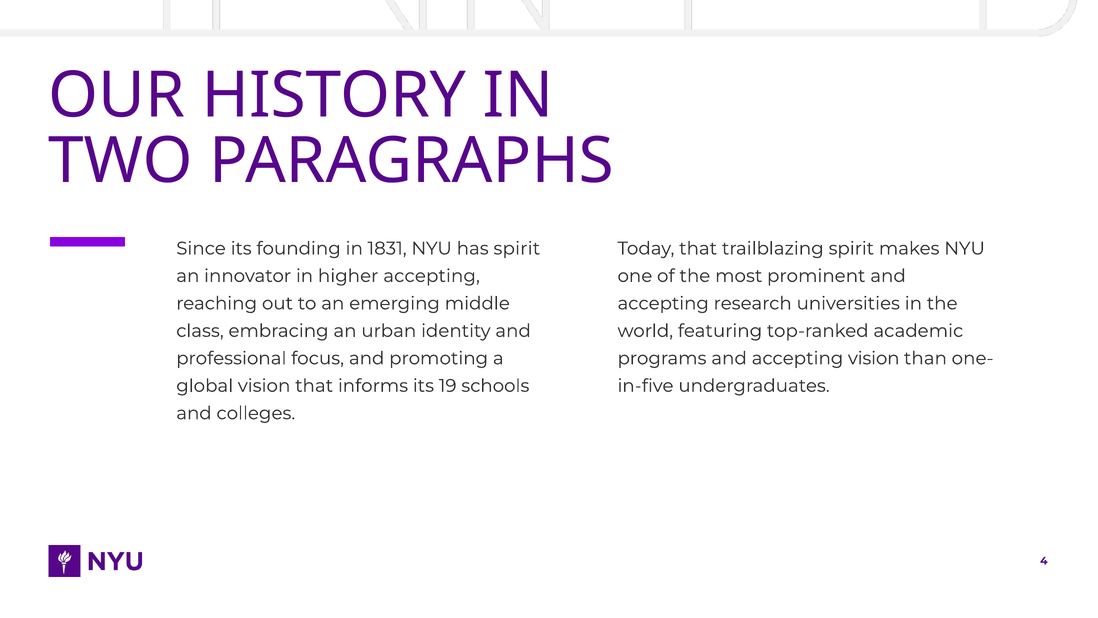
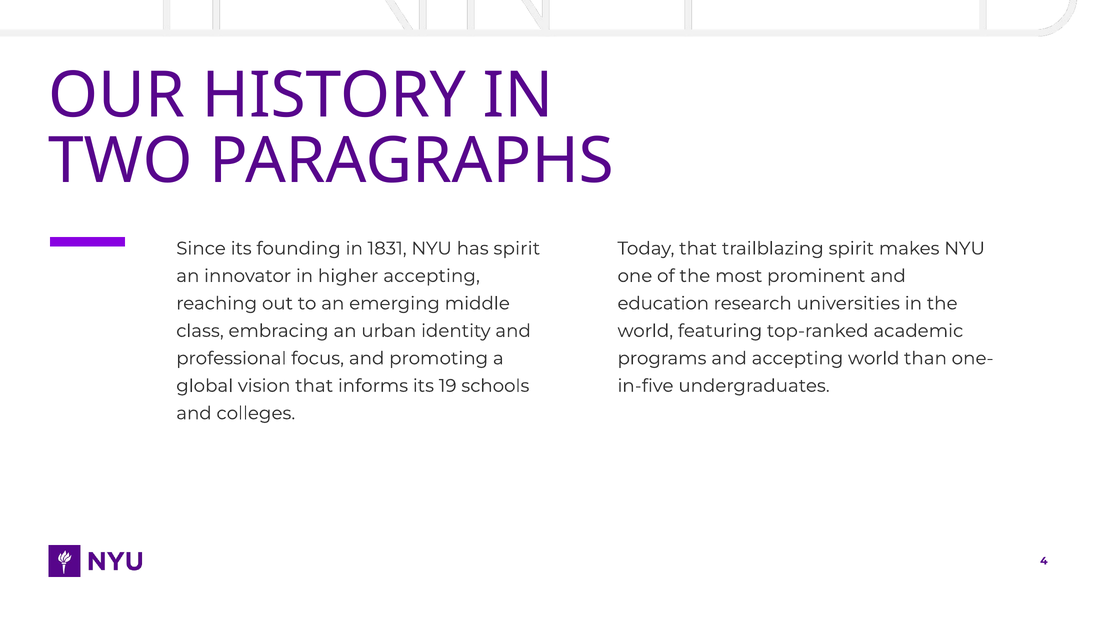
accepting at (663, 303): accepting -> education
accepting vision: vision -> world
